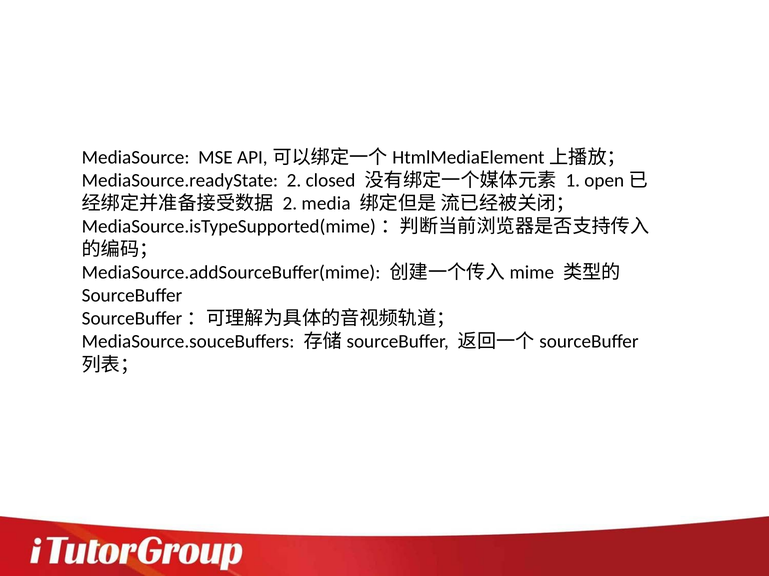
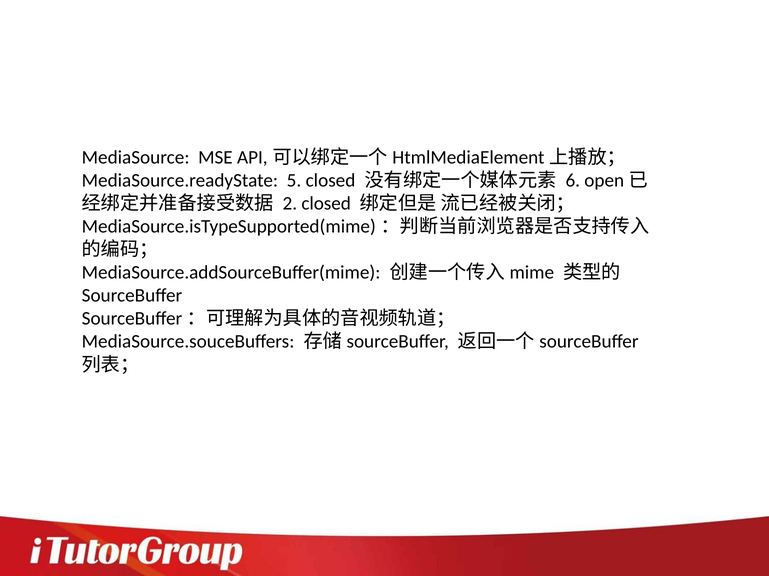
MediaSource.readyState 2: 2 -> 5
1: 1 -> 6
2 media: media -> closed
